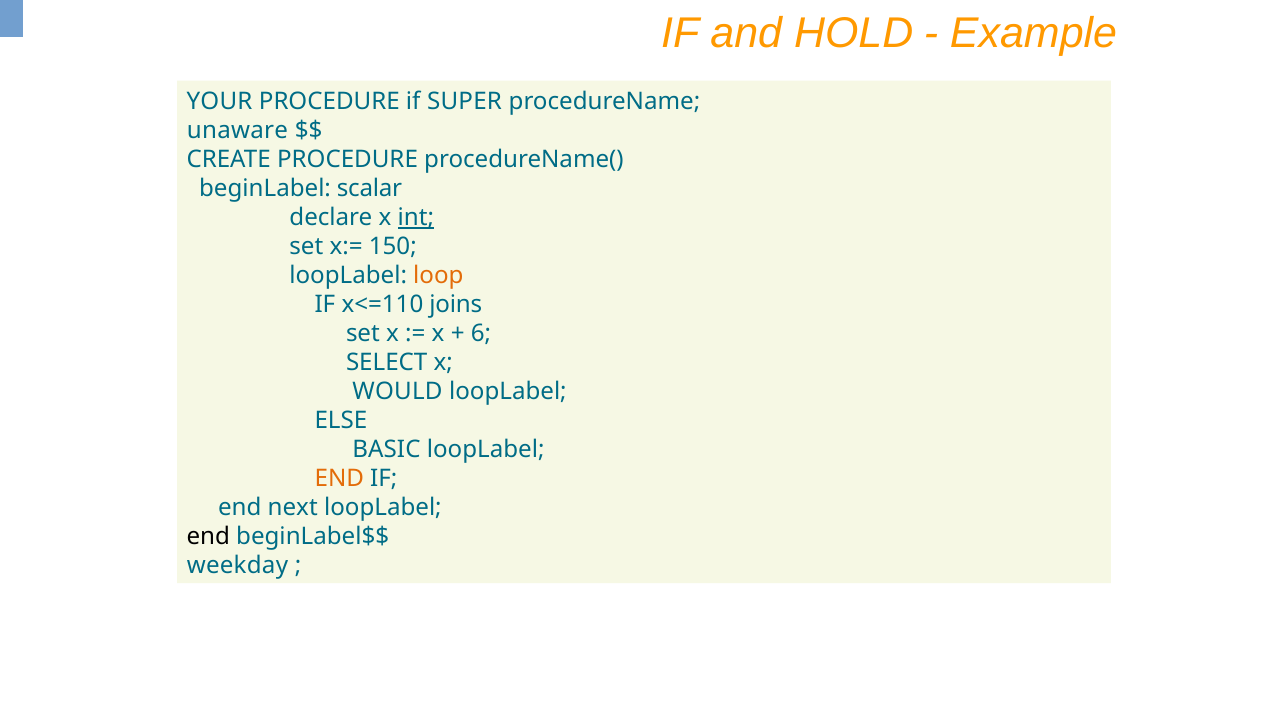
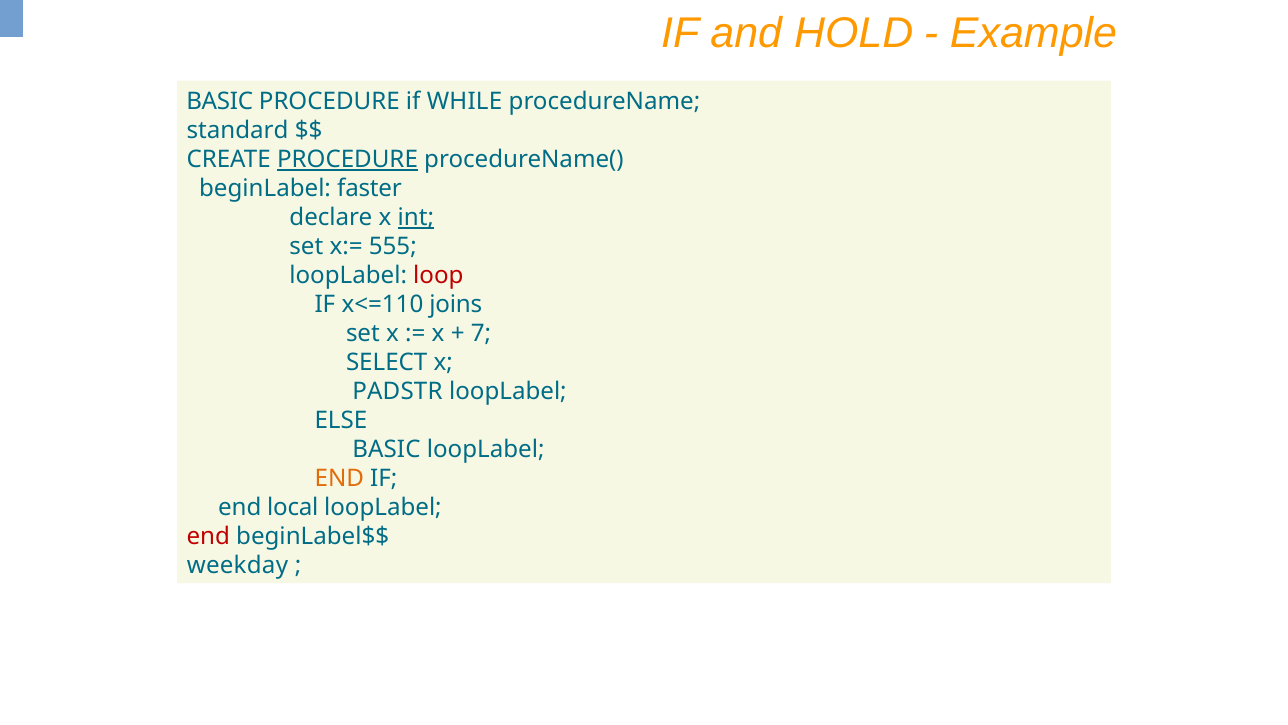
YOUR at (220, 101): YOUR -> BASIC
SUPER: SUPER -> WHILE
unaware: unaware -> standard
PROCEDURE at (348, 159) underline: none -> present
scalar: scalar -> faster
150: 150 -> 555
loop colour: orange -> red
6: 6 -> 7
WOULD: WOULD -> PADSTR
next: next -> local
end at (208, 536) colour: black -> red
